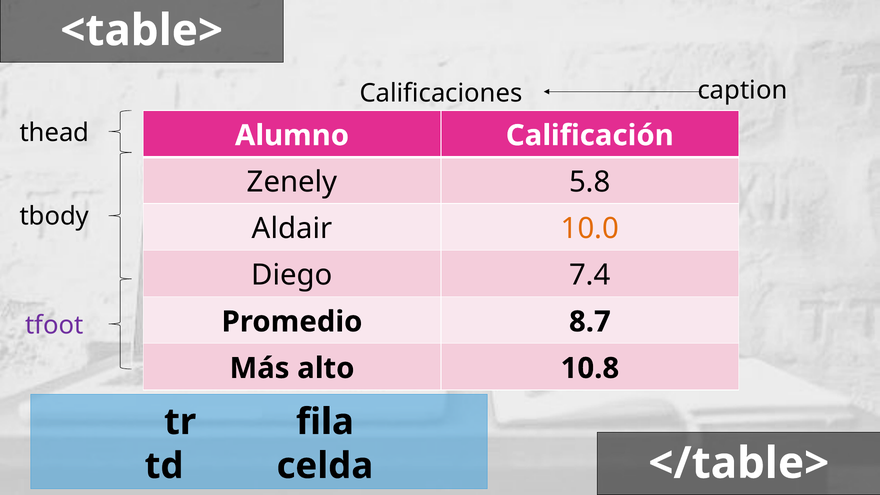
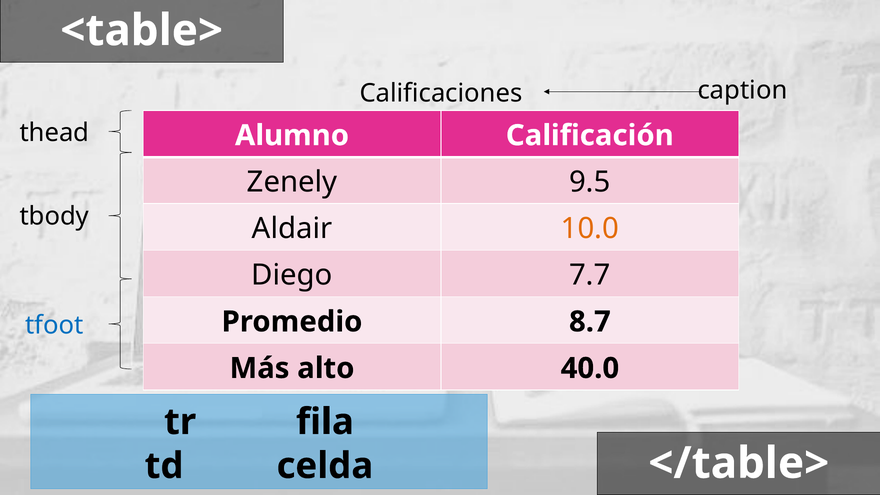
5.8: 5.8 -> 9.5
7.4: 7.4 -> 7.7
tfoot colour: purple -> blue
10.8: 10.8 -> 40.0
